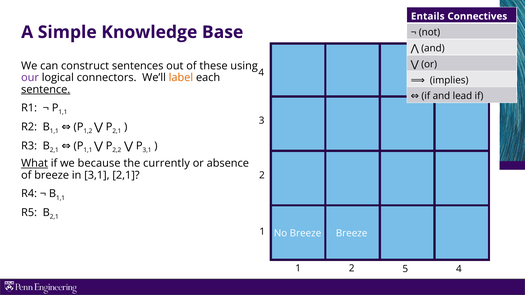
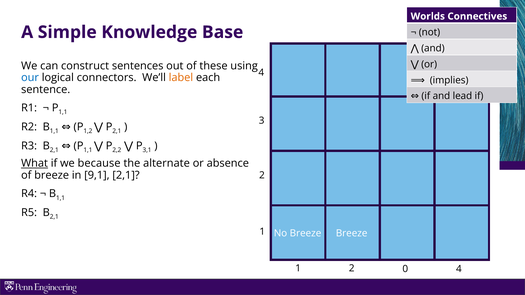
Entails: Entails -> Worlds
our colour: purple -> blue
sentence underline: present -> none
currently: currently -> alternate
in 3,1: 3,1 -> 9,1
5: 5 -> 0
